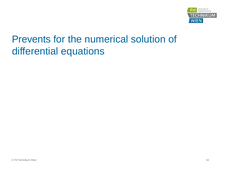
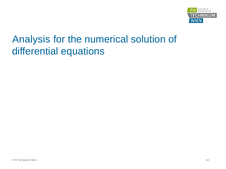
Prevents: Prevents -> Analysis
